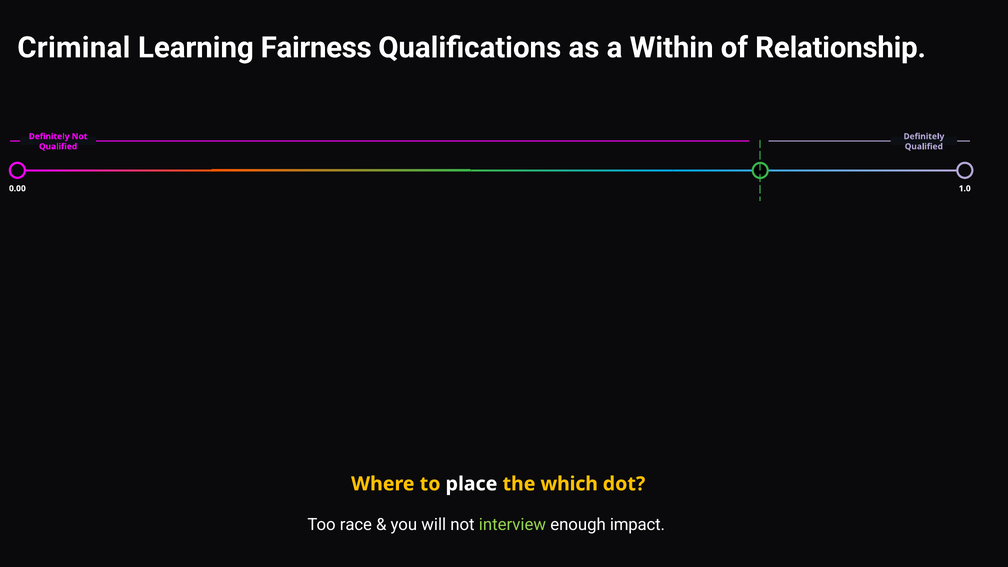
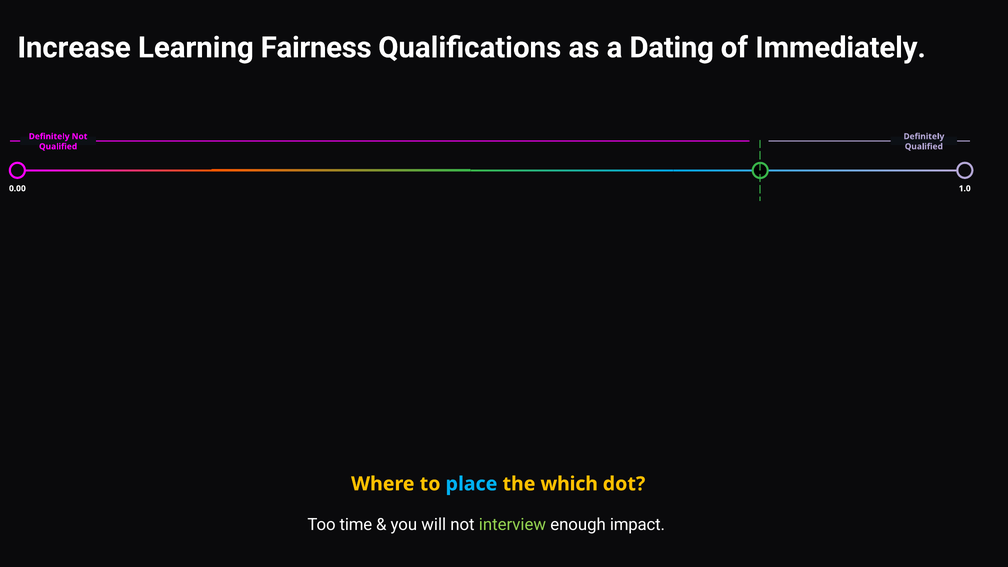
Criminal: Criminal -> Increase
Within: Within -> Dating
Relationship: Relationship -> Immediately
place colour: white -> light blue
race: race -> time
